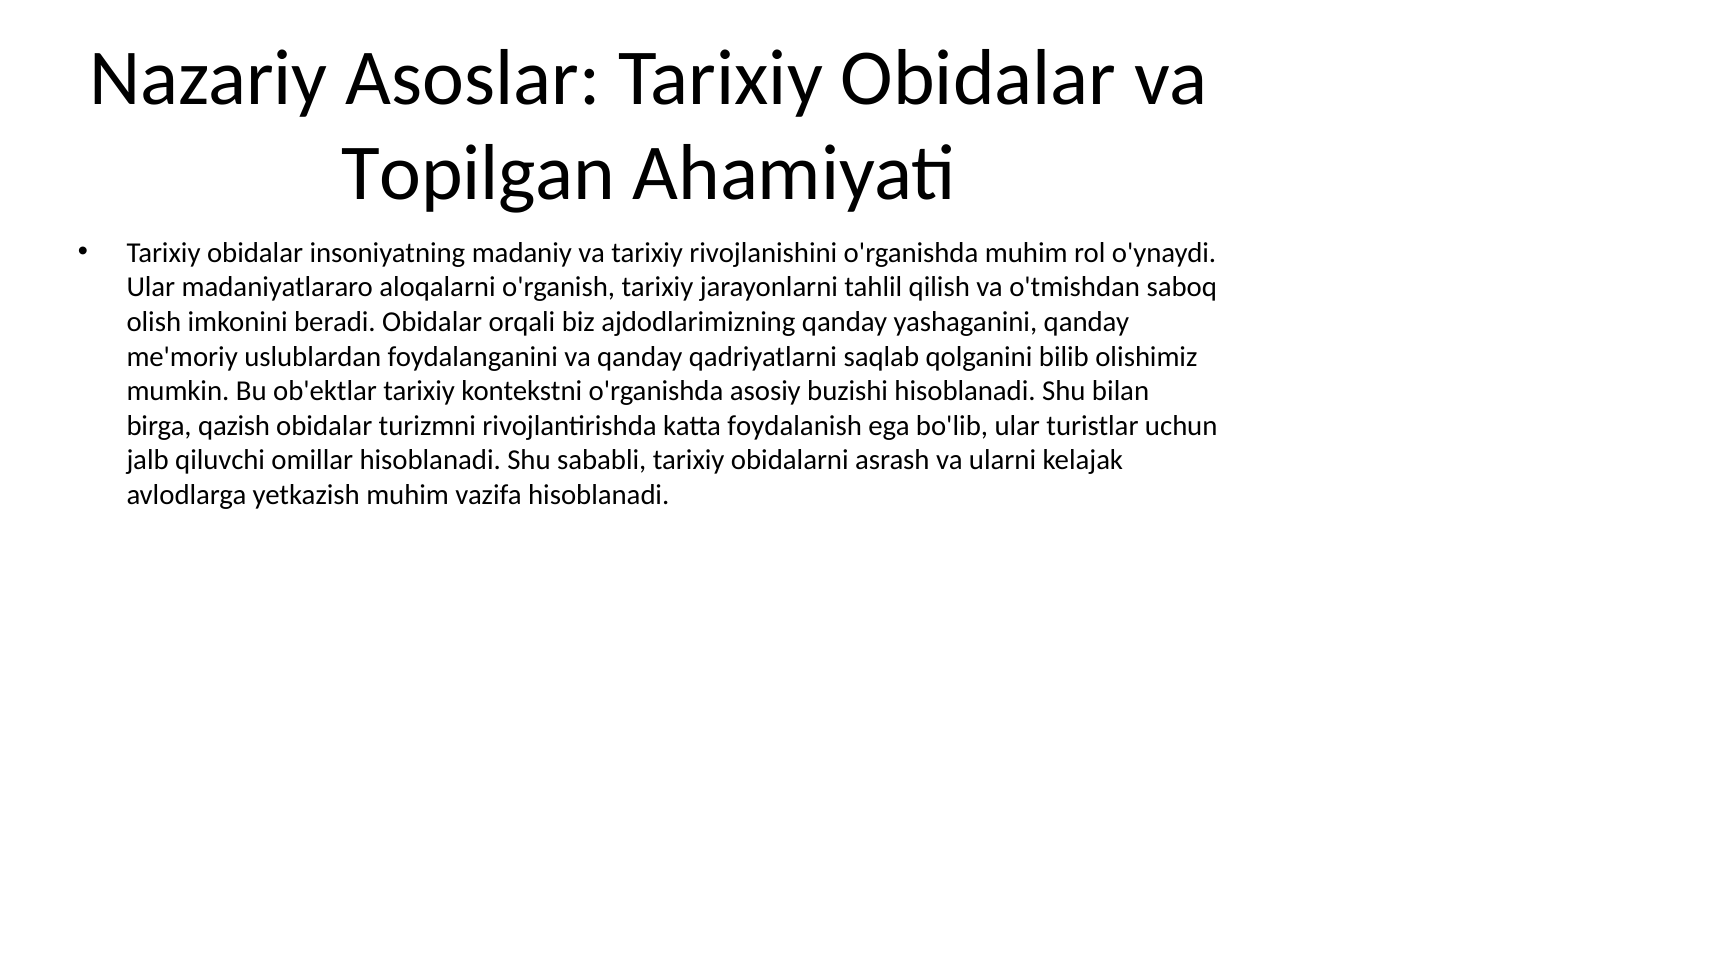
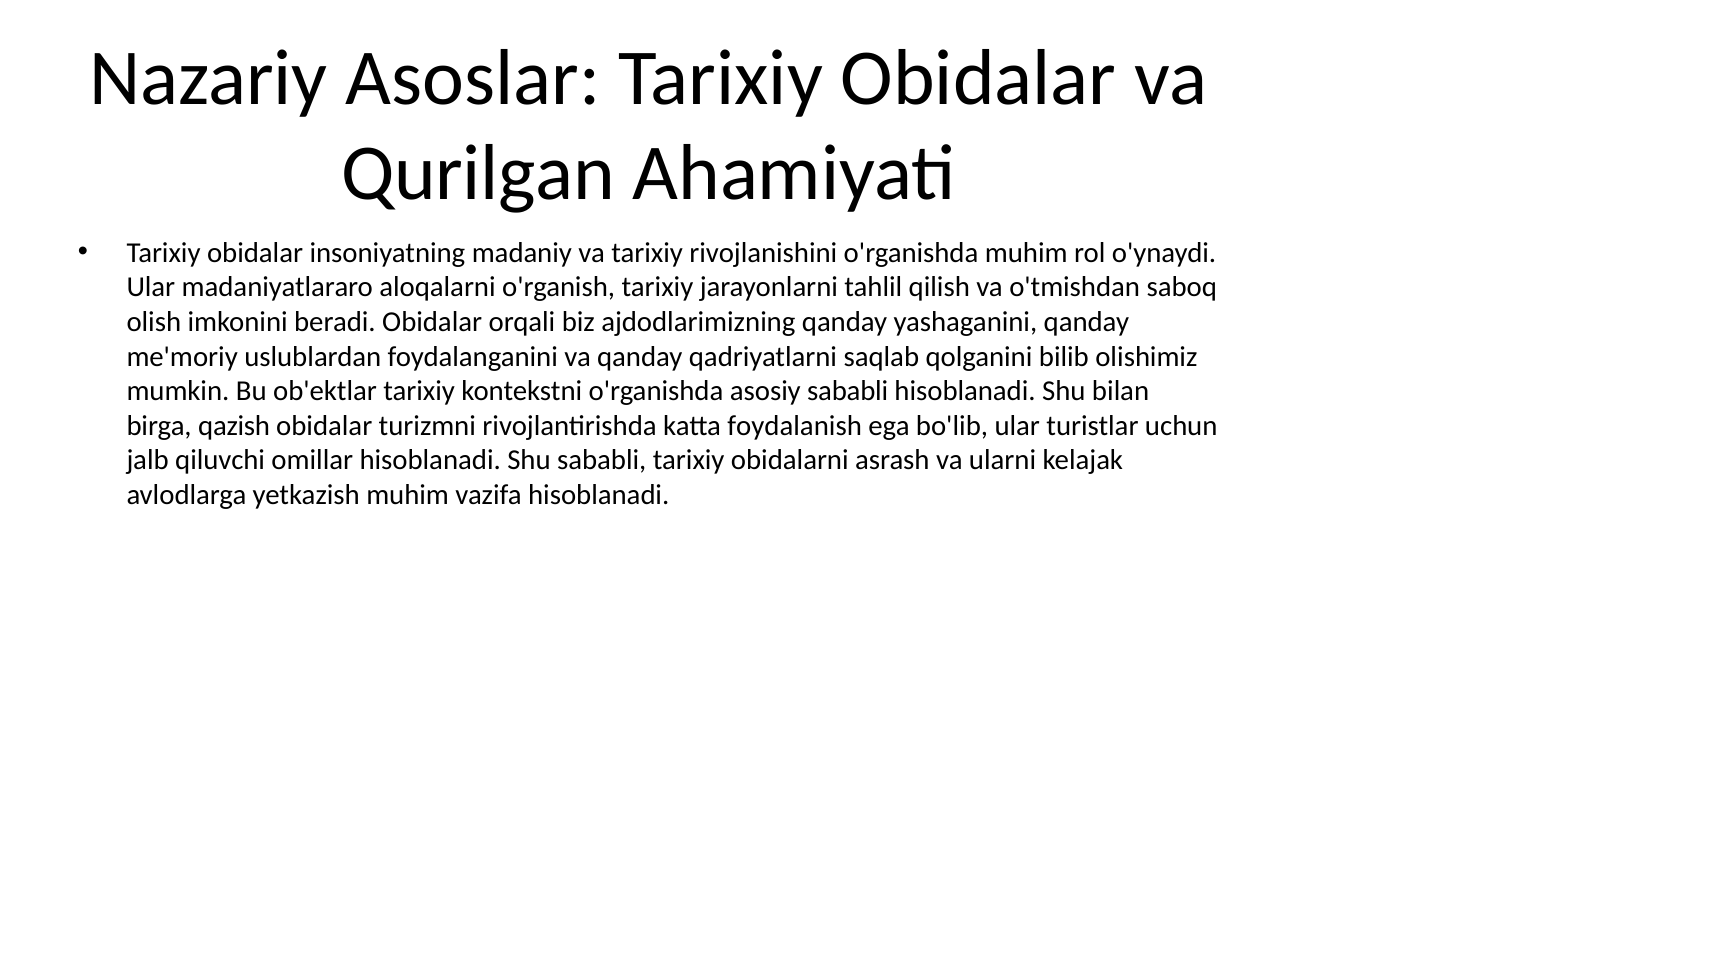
Topilgan: Topilgan -> Qurilgan
asosiy buzishi: buzishi -> sababli
